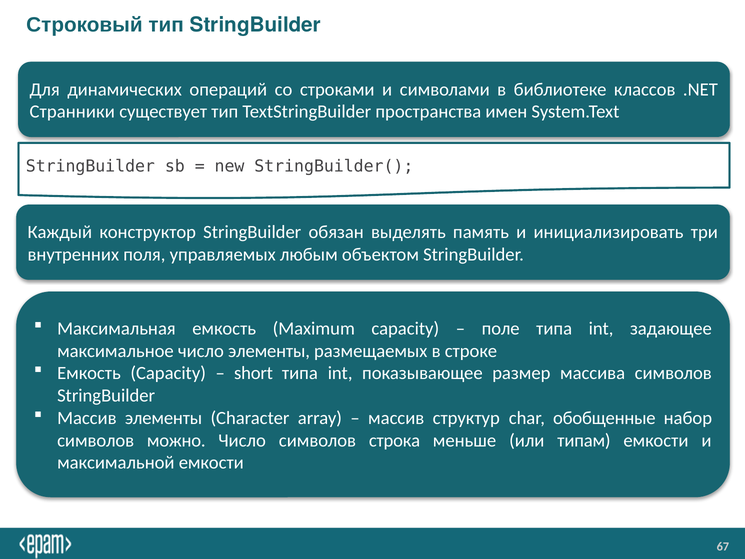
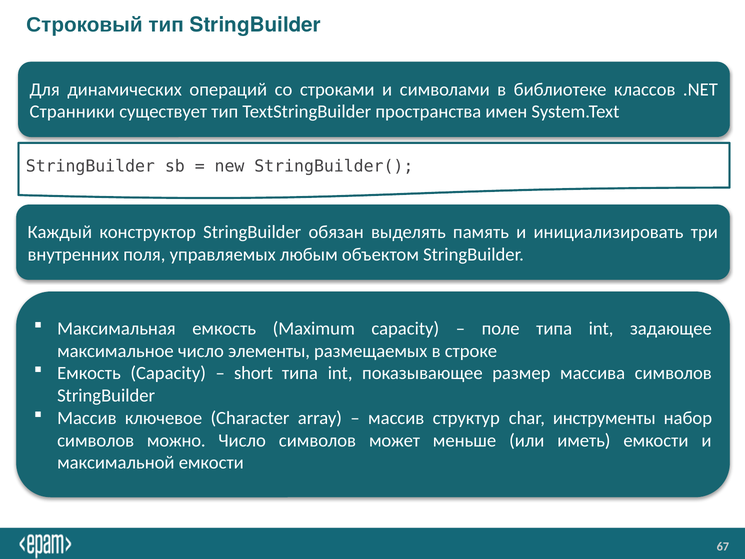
Массив элементы: элементы -> ключевое
обобщенные: обобщенные -> инструменты
строка: строка -> может
типам: типам -> иметь
